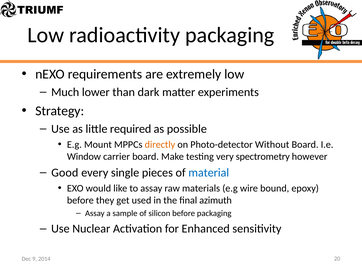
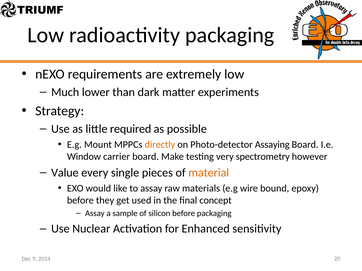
Without: Without -> Assaying
Good: Good -> Value
material colour: blue -> orange
azimuth: azimuth -> concept
